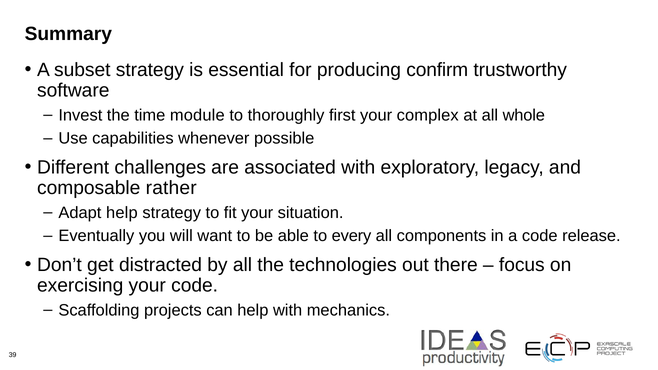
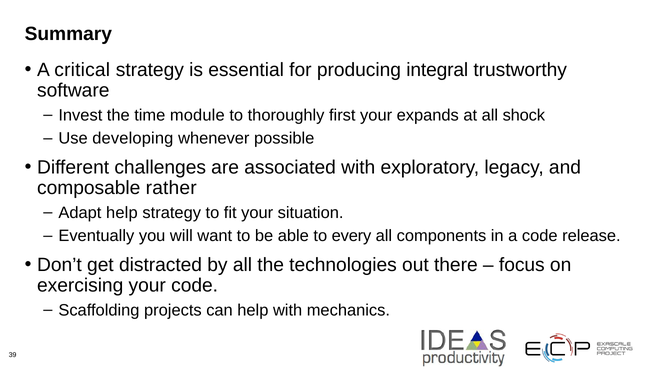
subset: subset -> critical
confirm: confirm -> integral
complex: complex -> expands
whole: whole -> shock
capabilities: capabilities -> developing
